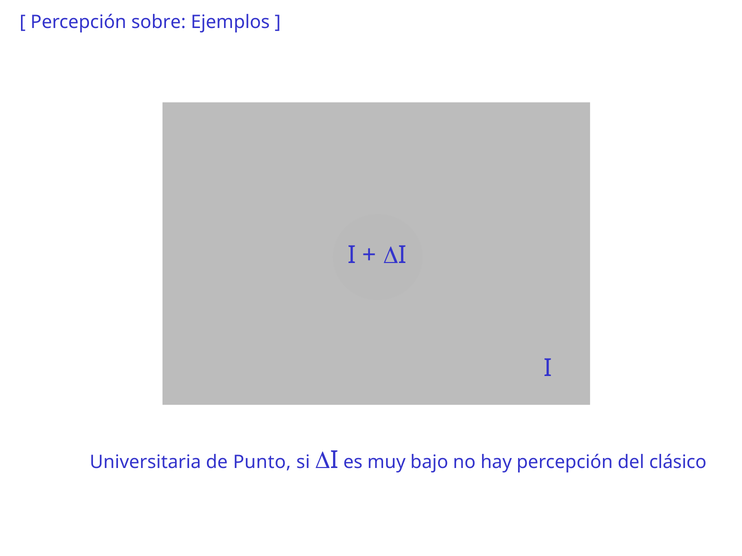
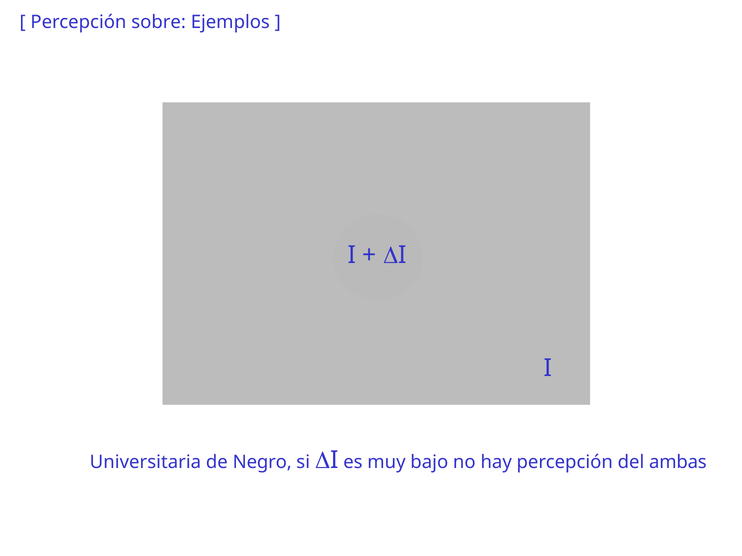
Punto: Punto -> Negro
clásico: clásico -> ambas
